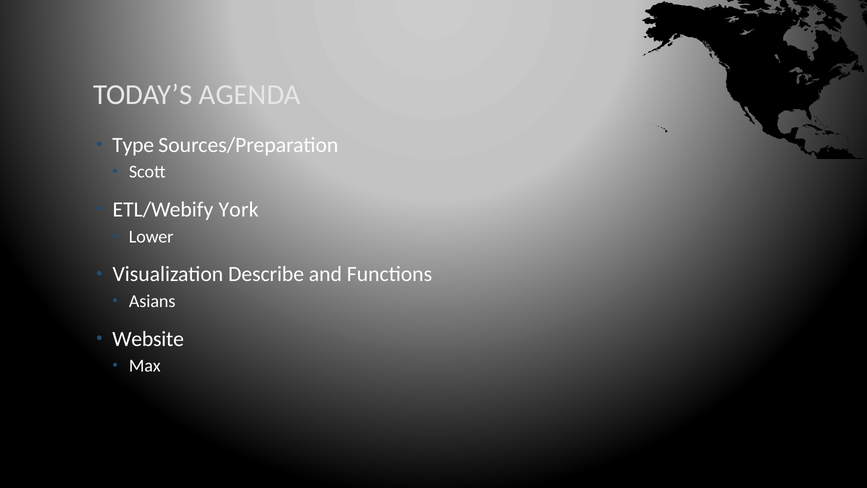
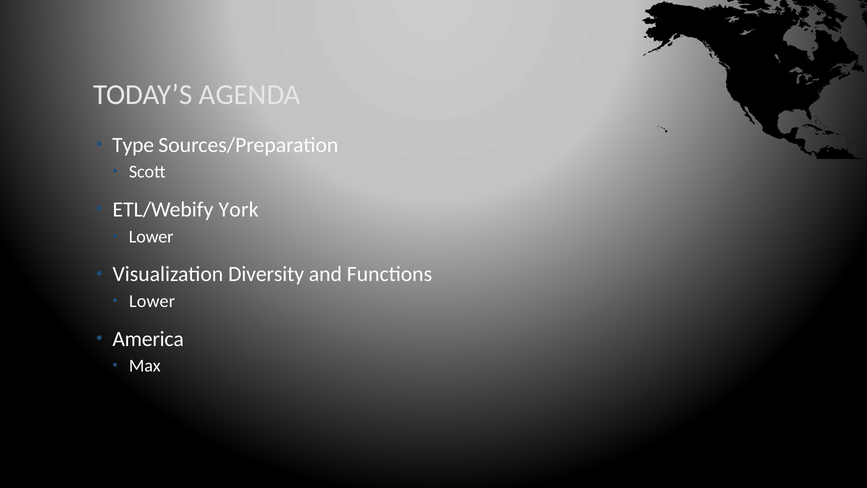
Describe: Describe -> Diversity
Asians at (152, 301): Asians -> Lower
Website: Website -> America
